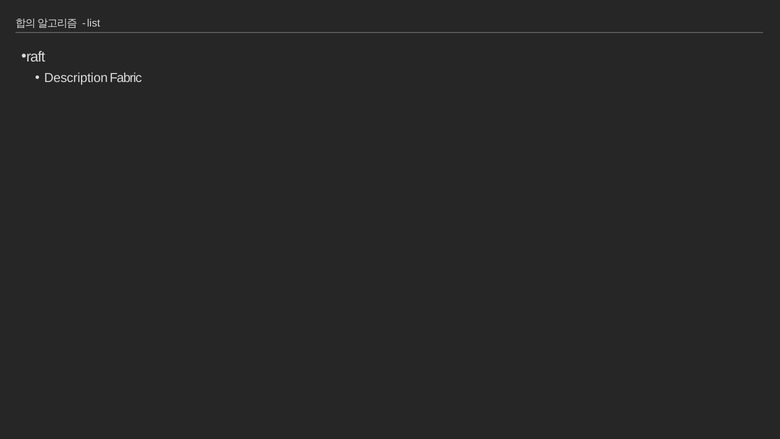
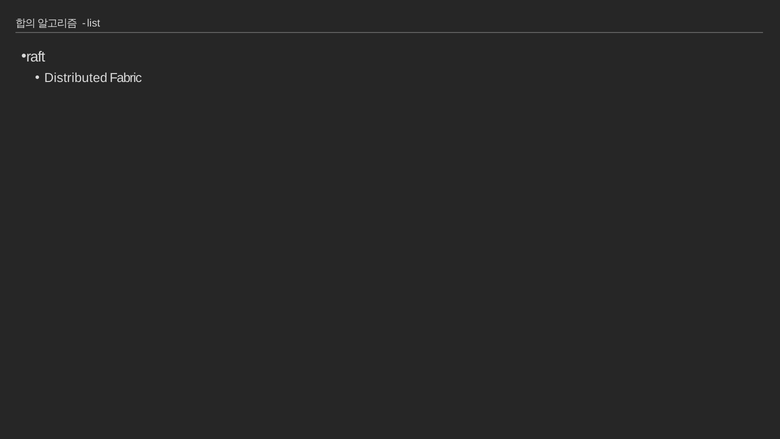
Description: Description -> Distributed
